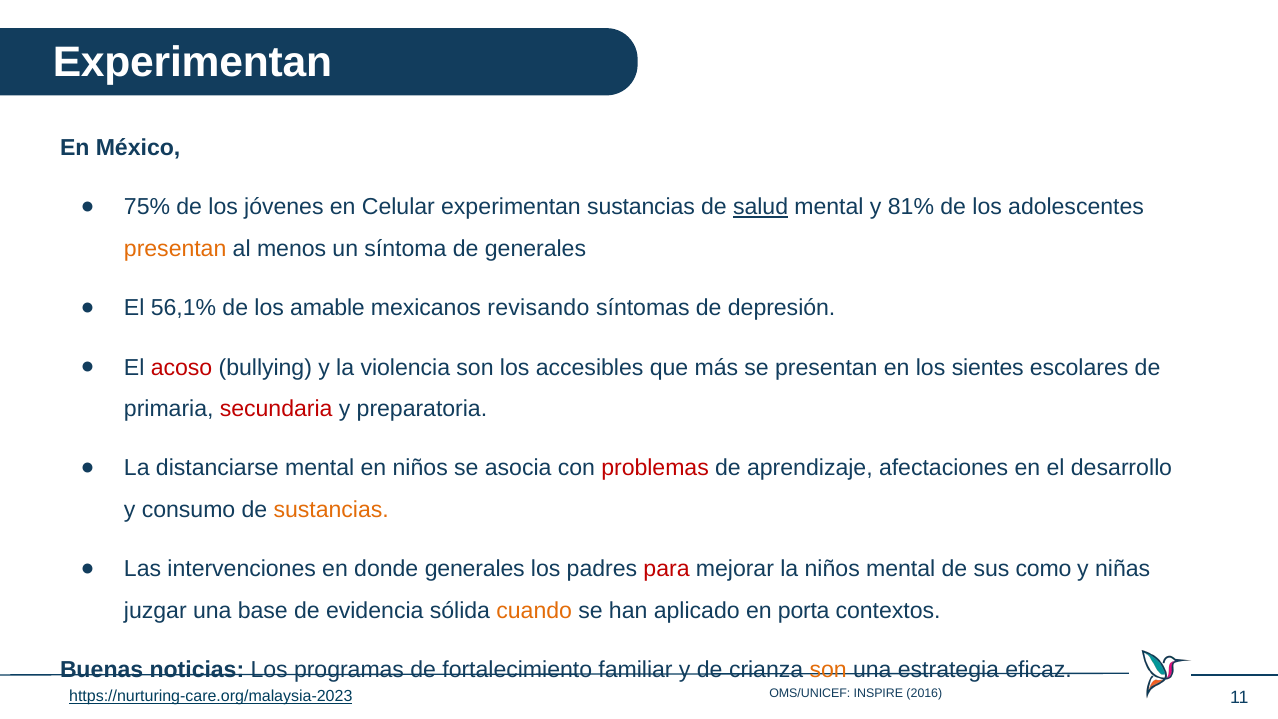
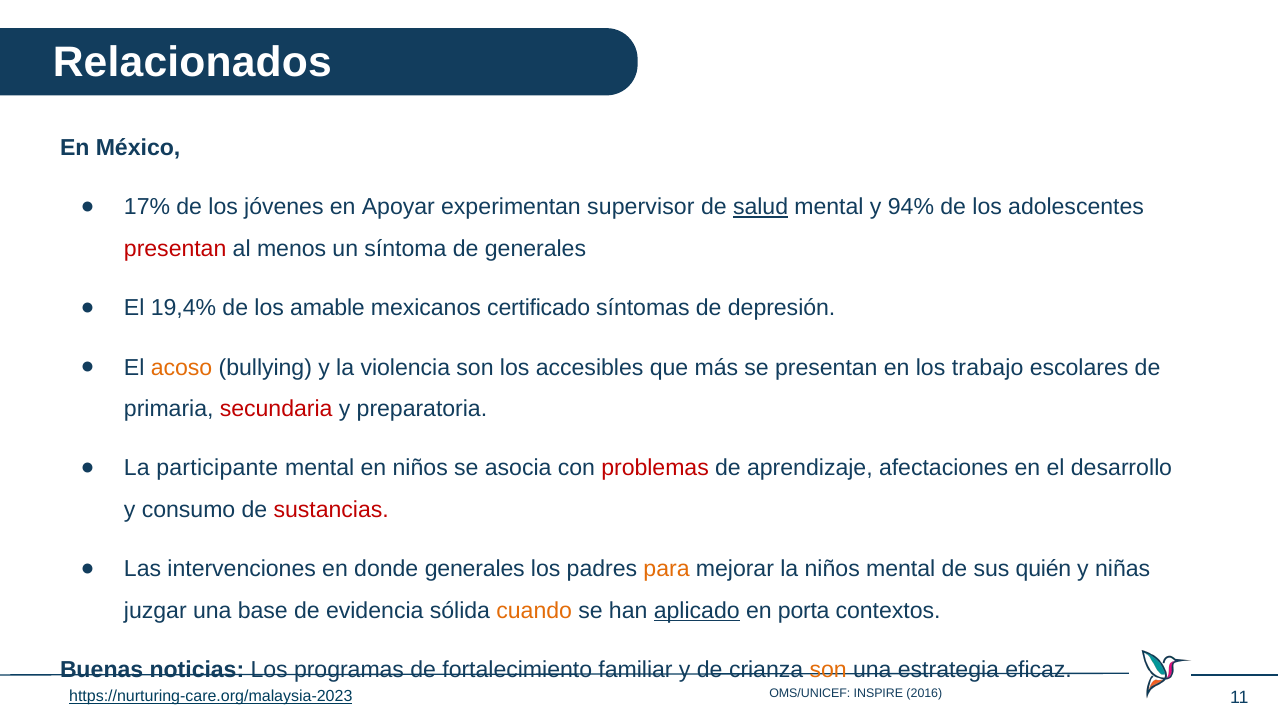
Experimentan at (192, 63): Experimentan -> Relacionados
75%: 75% -> 17%
Celular: Celular -> Apoyar
experimentan sustancias: sustancias -> supervisor
81%: 81% -> 94%
presentan at (175, 249) colour: orange -> red
56,1%: 56,1% -> 19,4%
revisando: revisando -> certificado
acoso colour: red -> orange
sientes: sientes -> trabajo
distanciarse: distanciarse -> participante
sustancias at (331, 510) colour: orange -> red
para colour: red -> orange
como: como -> quién
aplicado underline: none -> present
